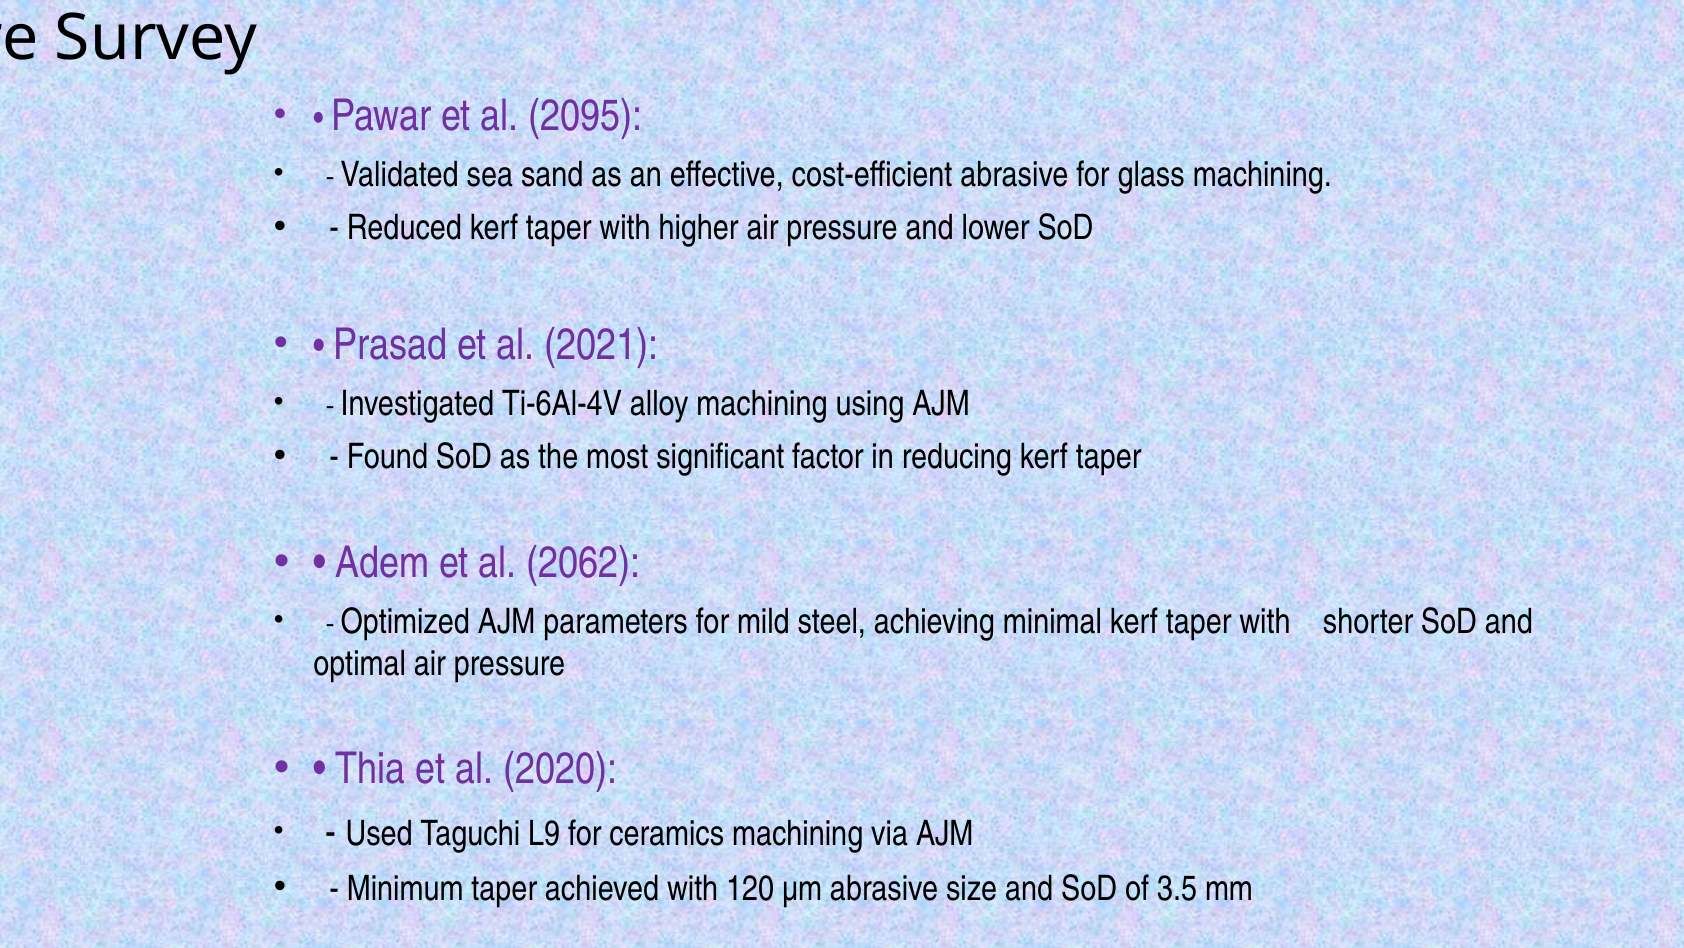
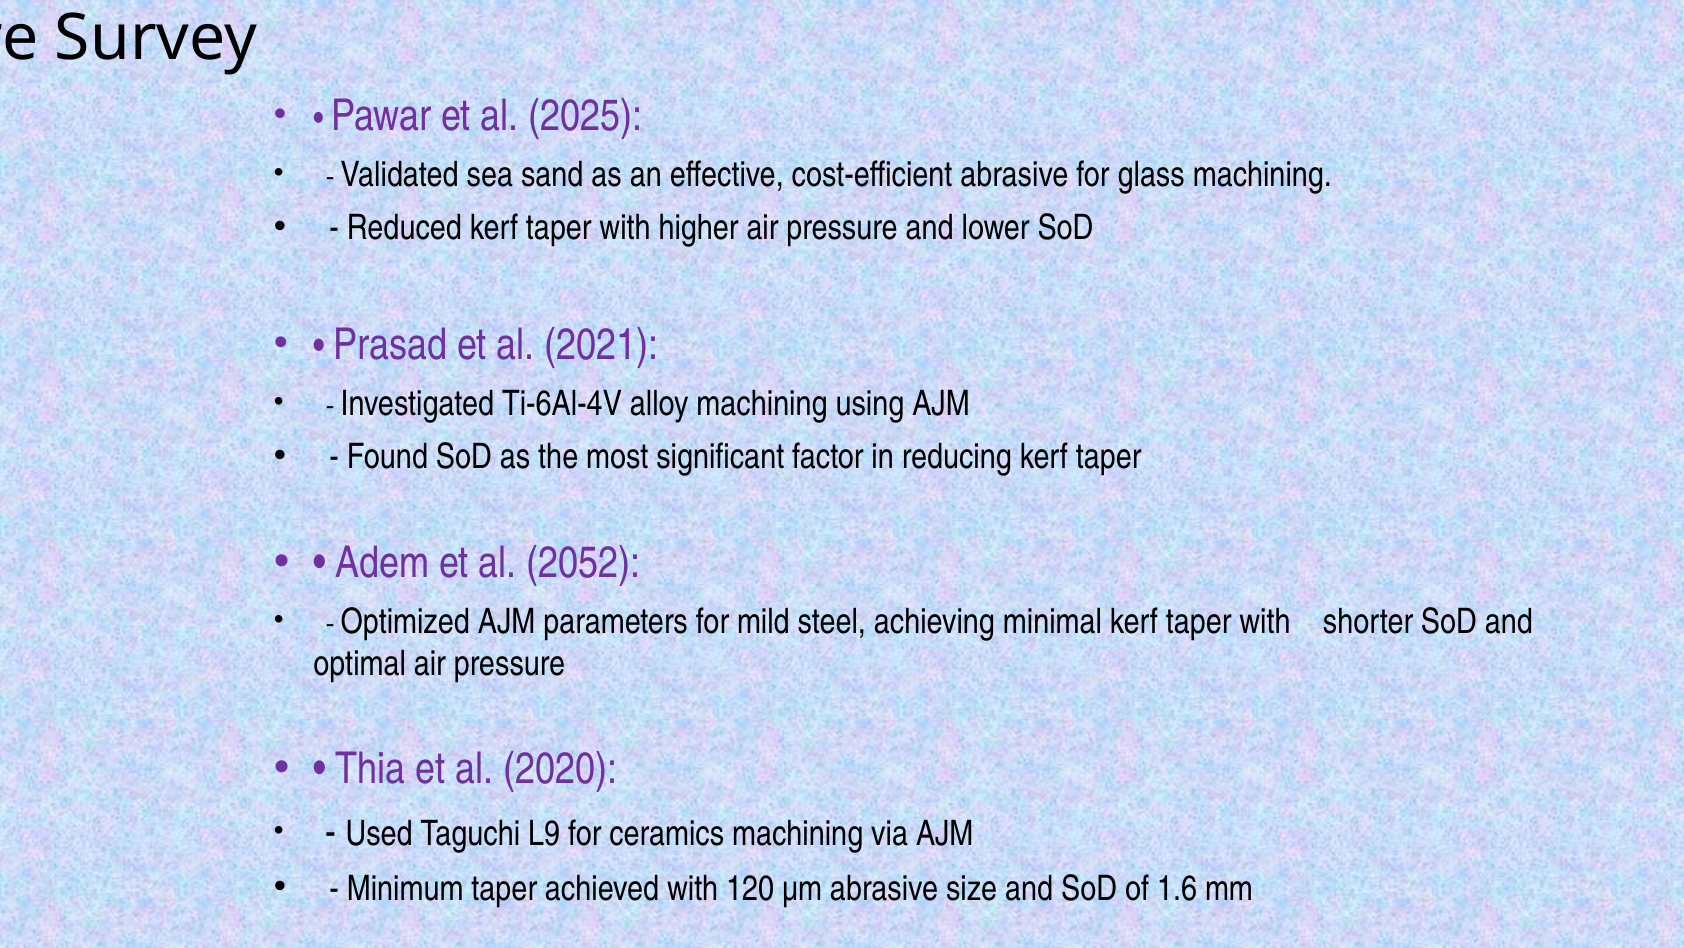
2095: 2095 -> 2025
2062: 2062 -> 2052
3.5: 3.5 -> 1.6
